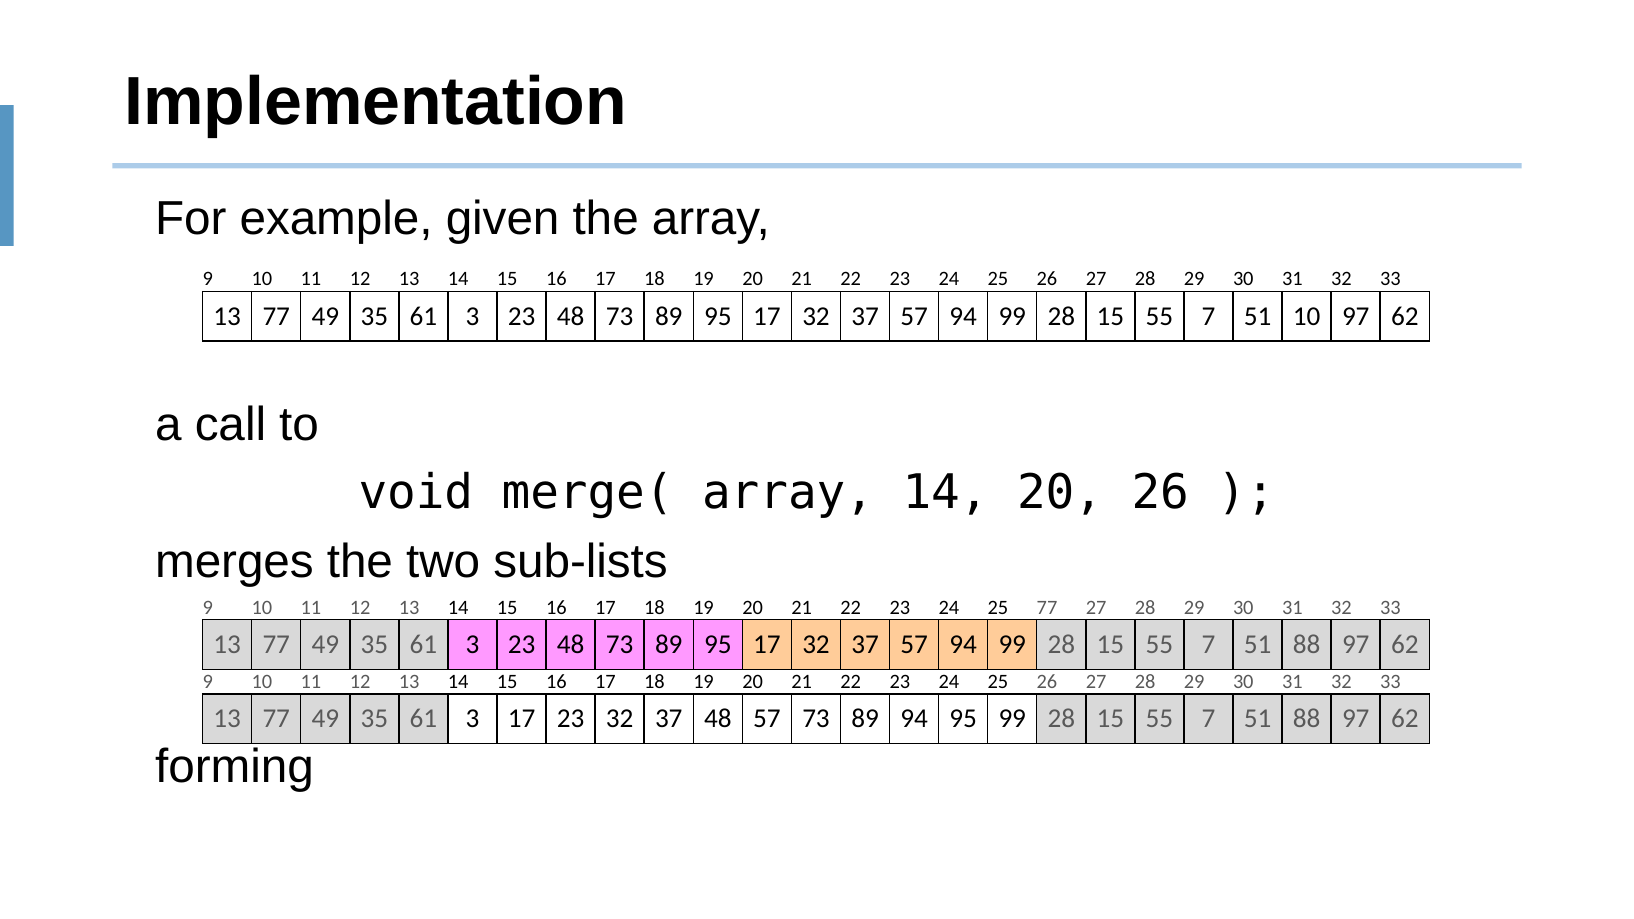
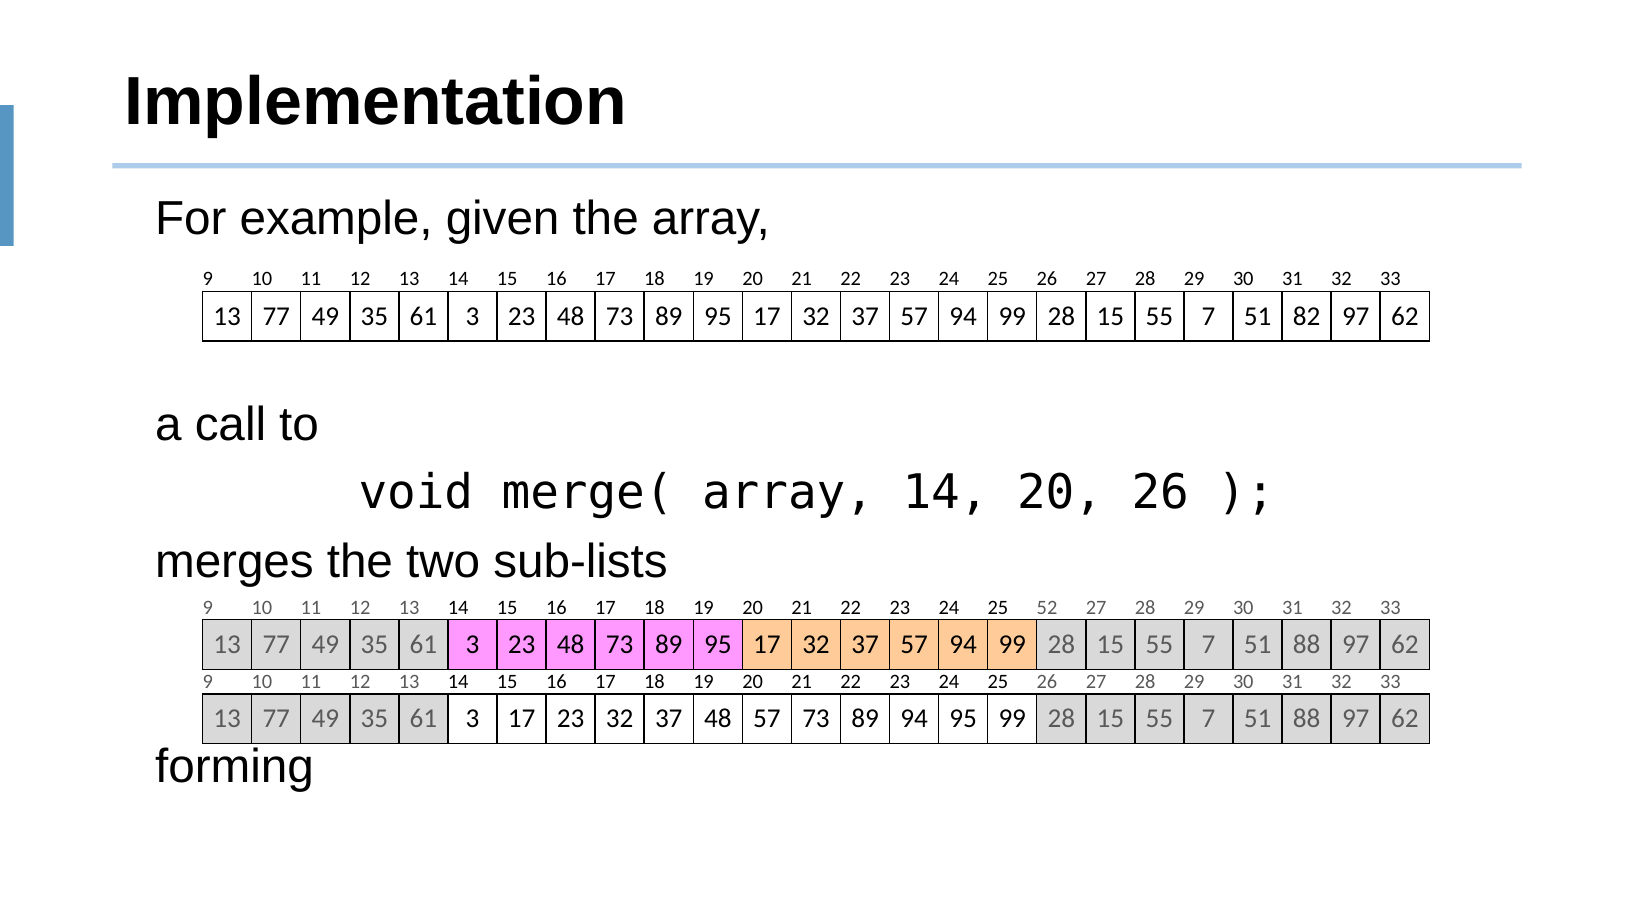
51 10: 10 -> 82
25 77: 77 -> 52
